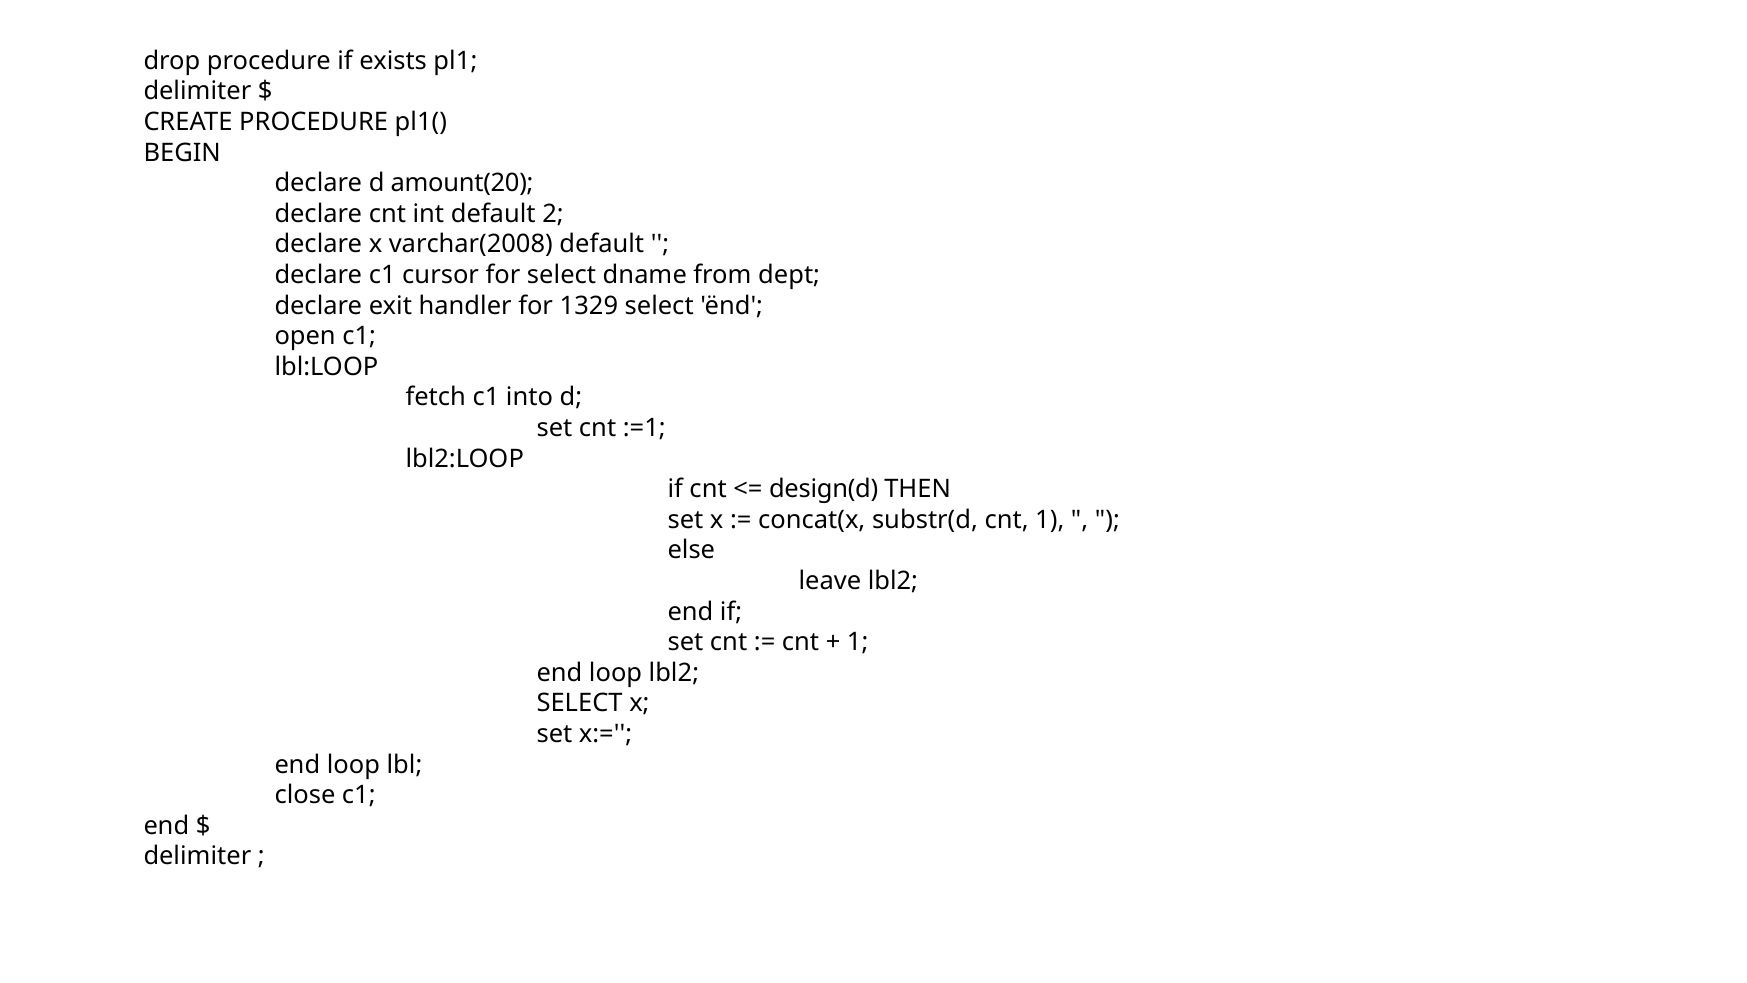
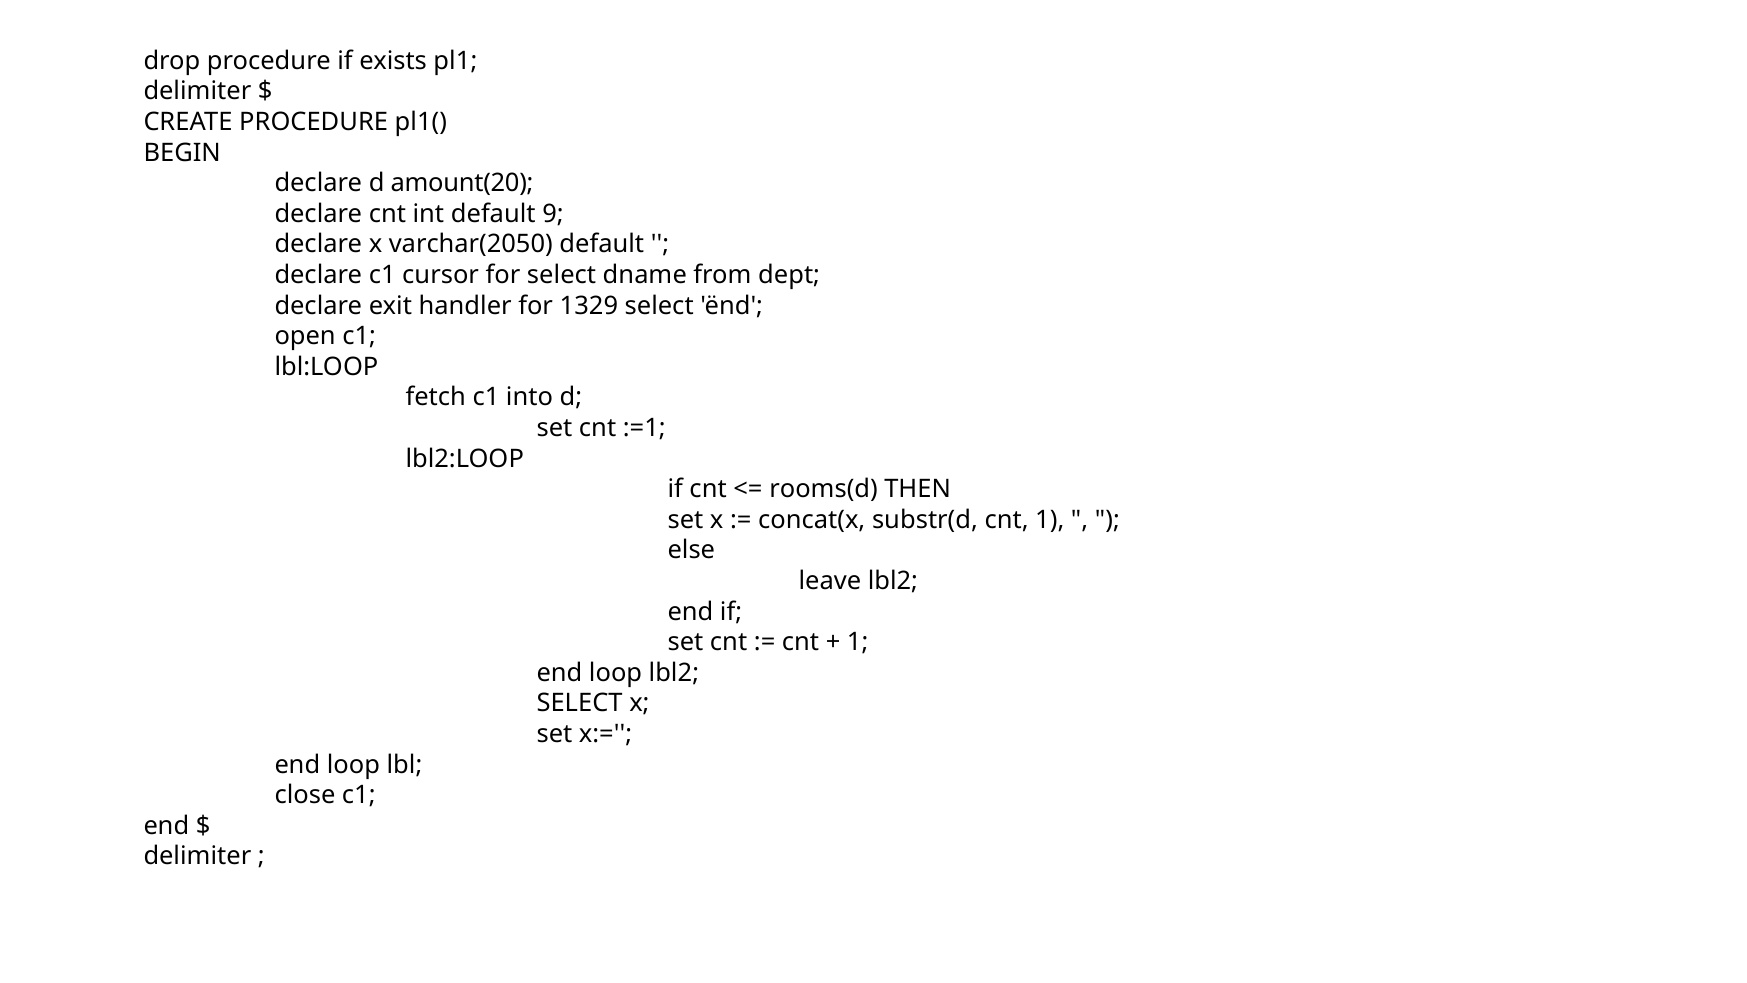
2: 2 -> 9
varchar(2008: varchar(2008 -> varchar(2050
design(d: design(d -> rooms(d
